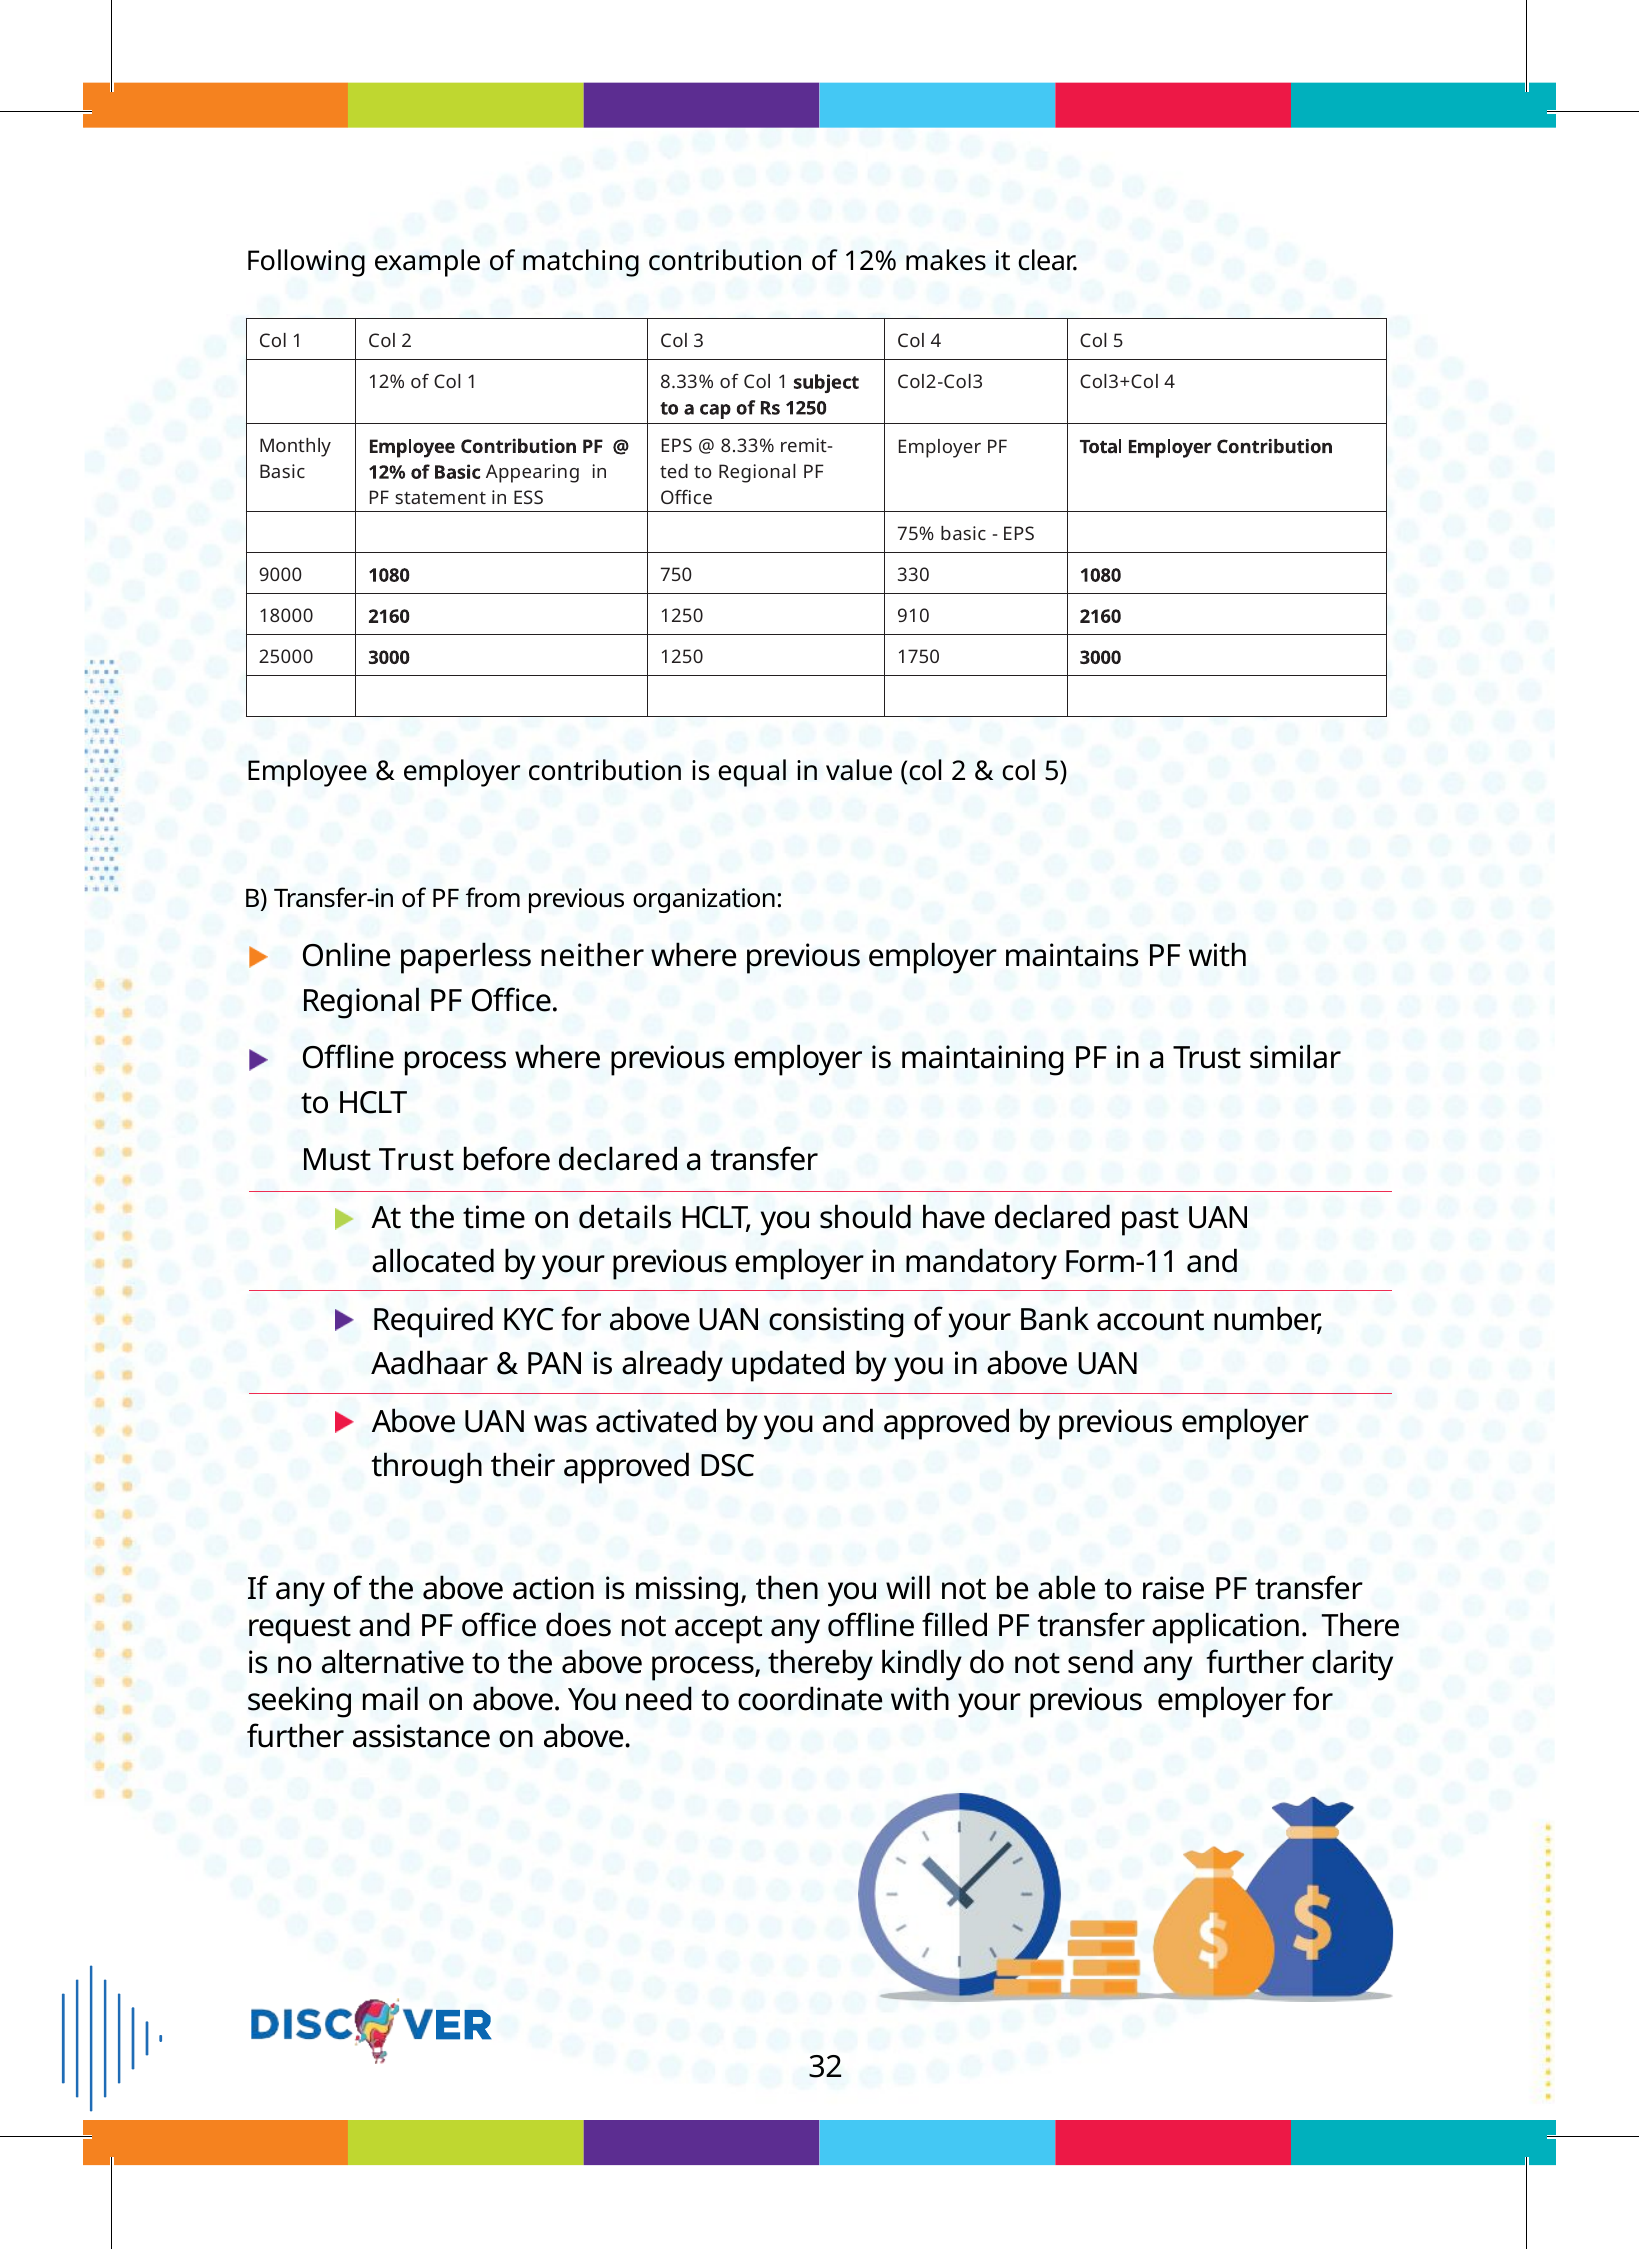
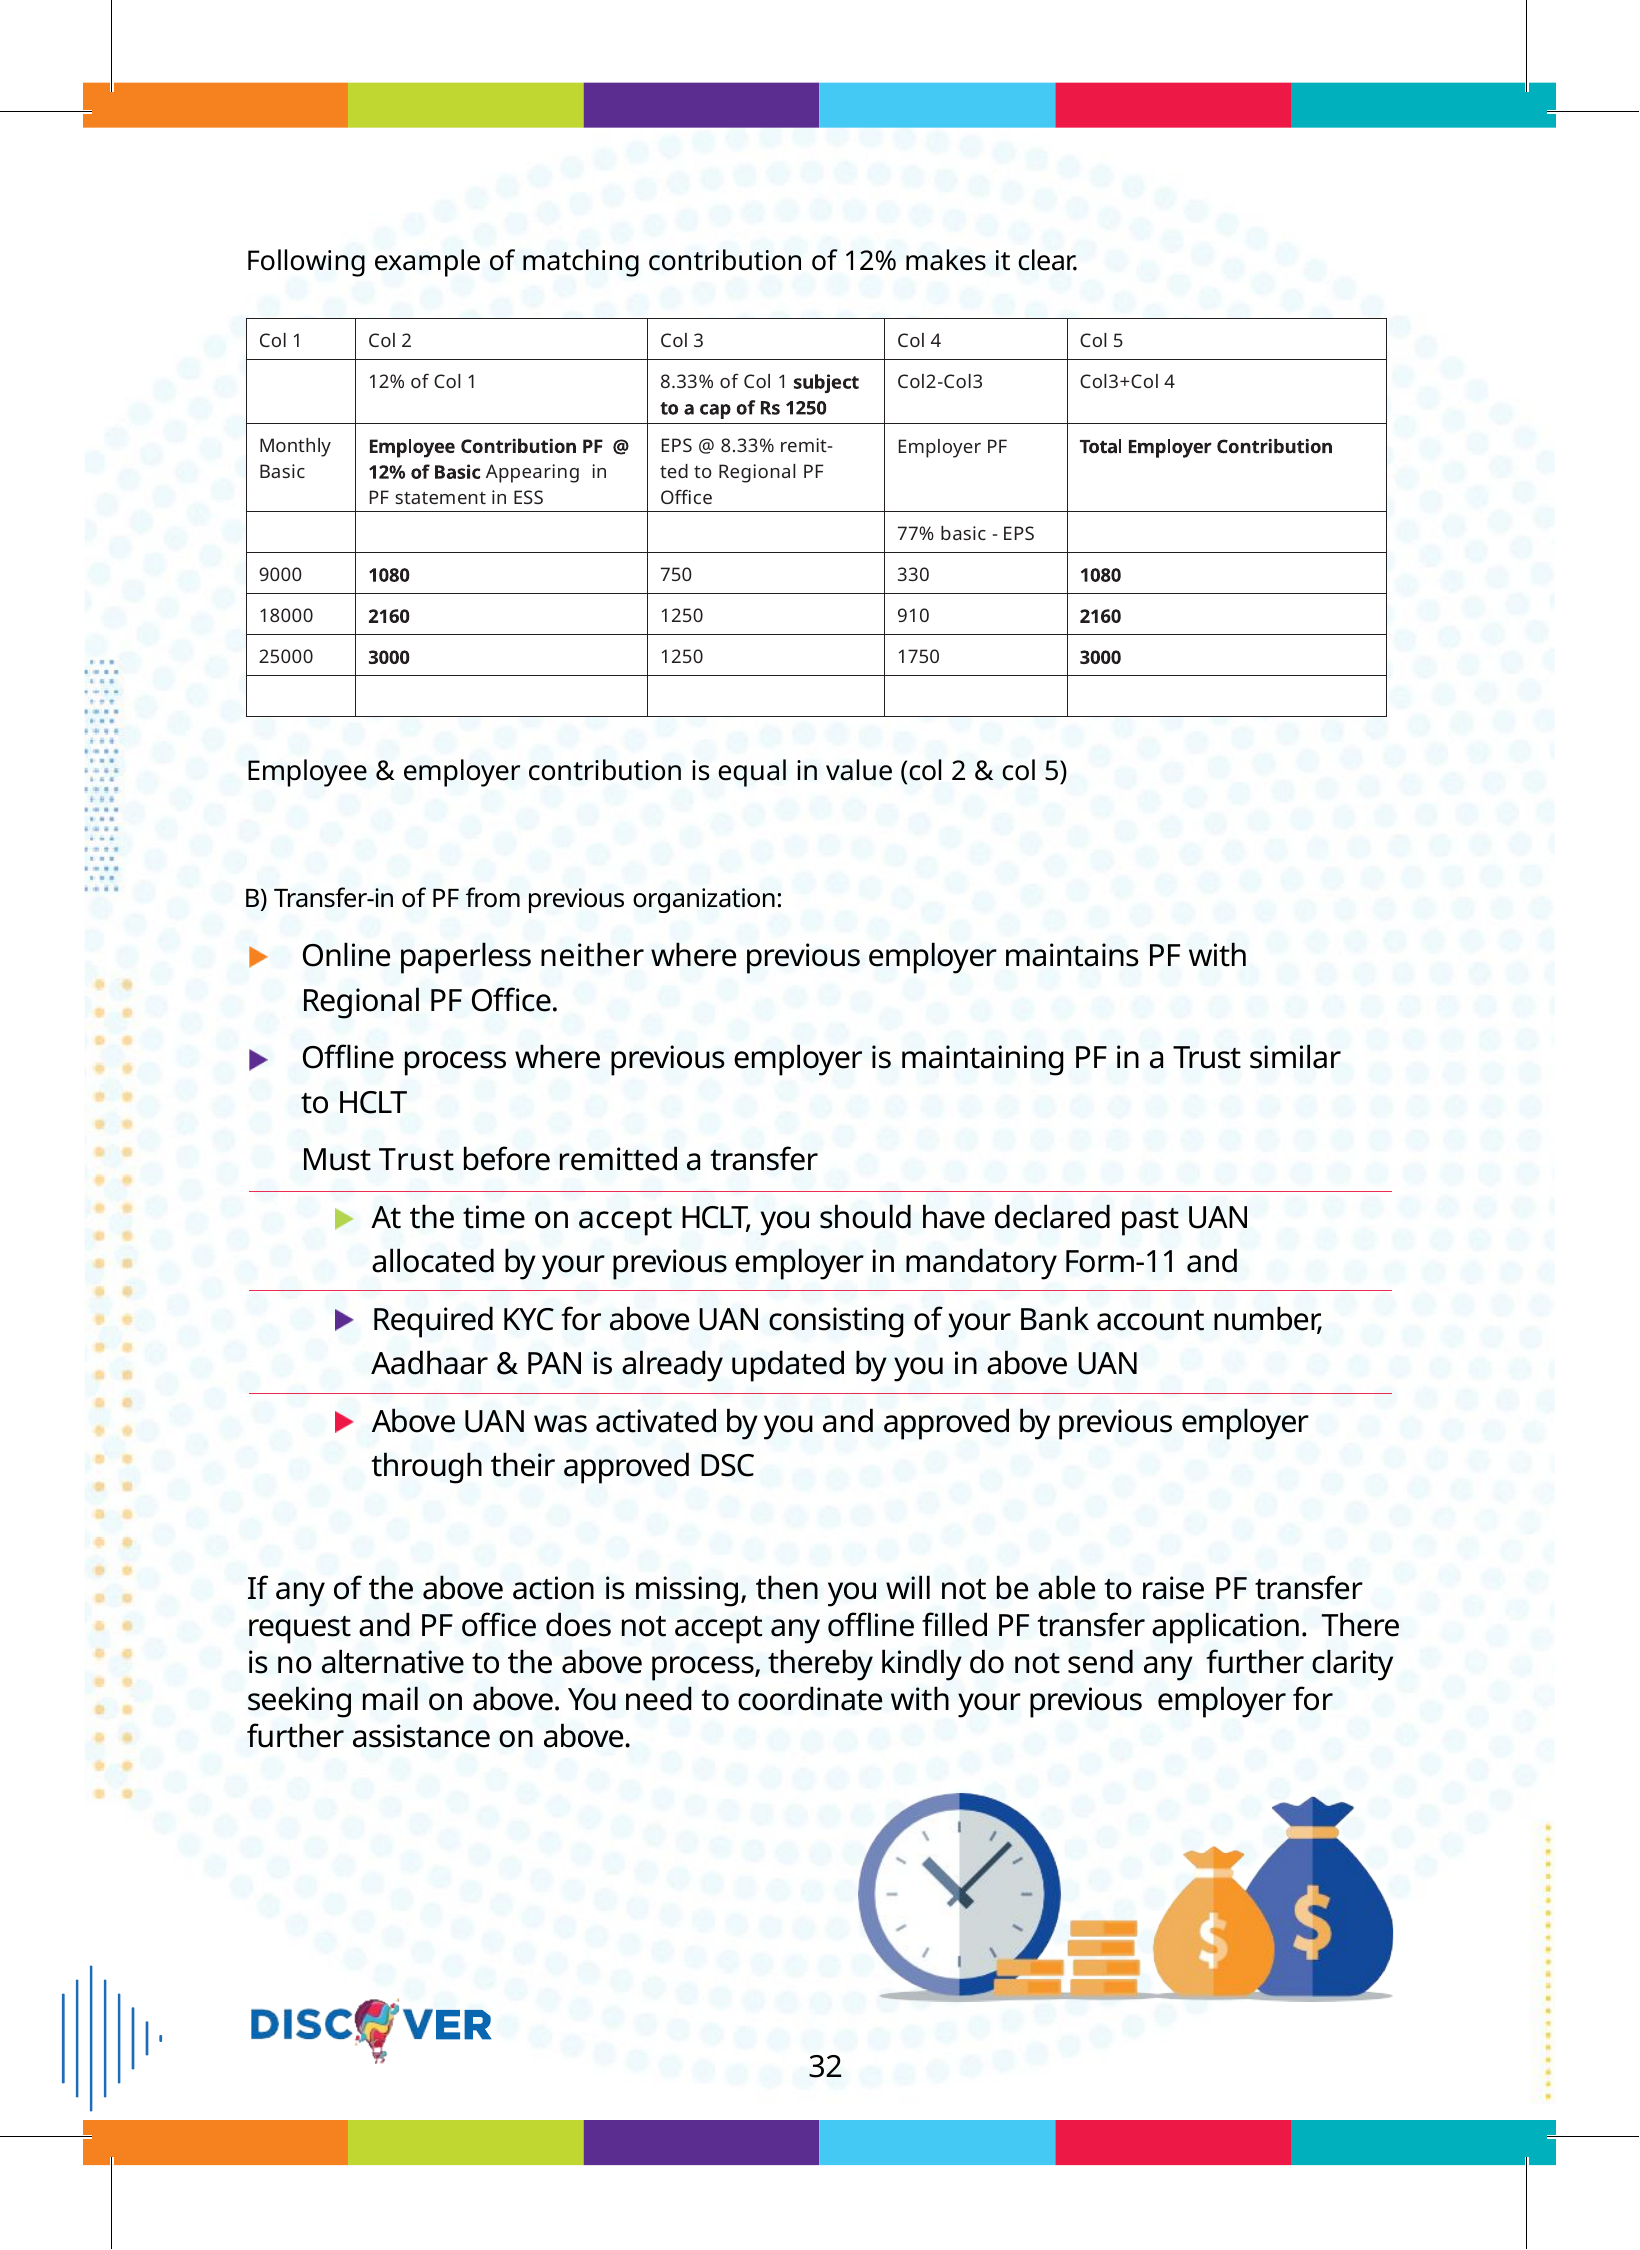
75%: 75% -> 77%
before declared: declared -> remitted
on details: details -> accept
